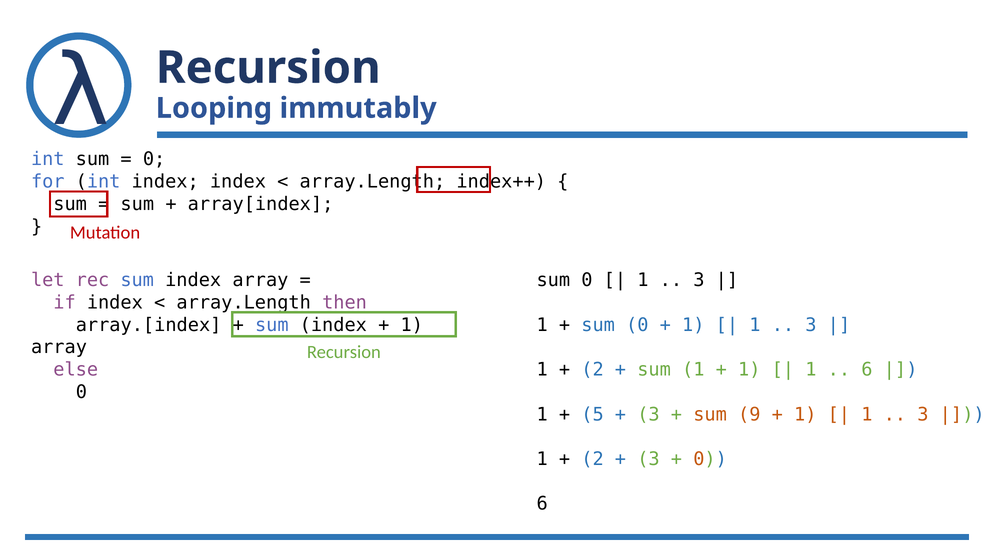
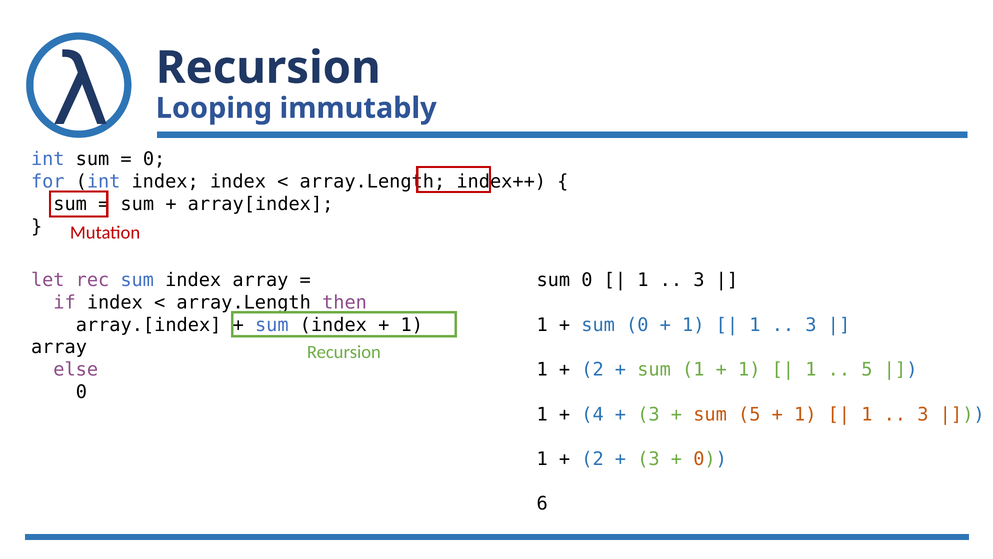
6 at (867, 369): 6 -> 5
5: 5 -> 4
sum 9: 9 -> 5
